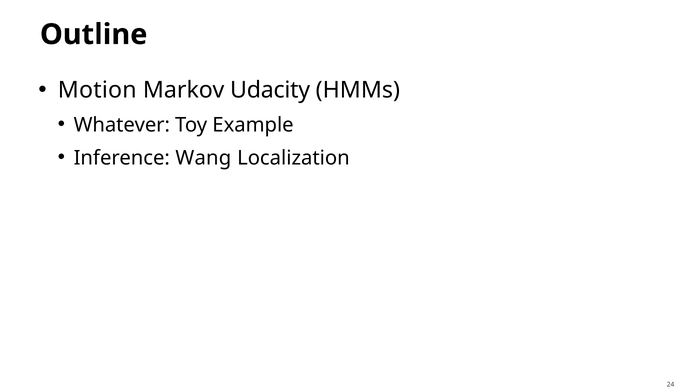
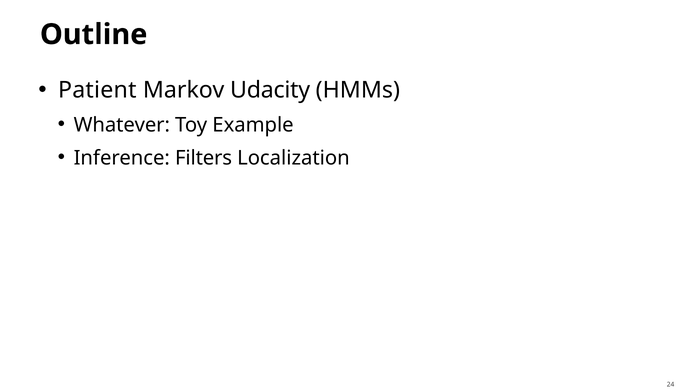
Motion: Motion -> Patient
Wang: Wang -> Filters
